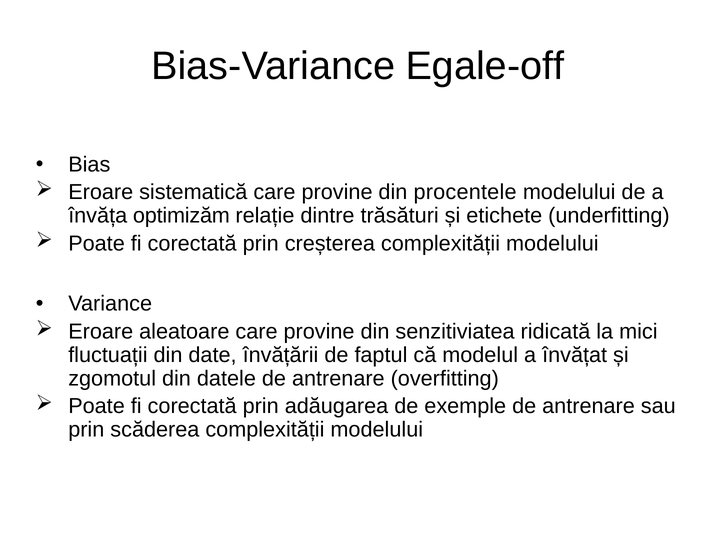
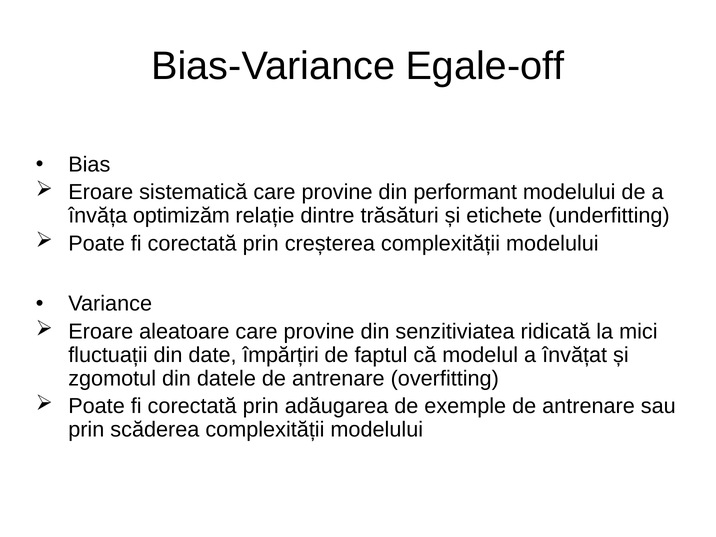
procentele: procentele -> performant
învățării: învățării -> împărțiri
